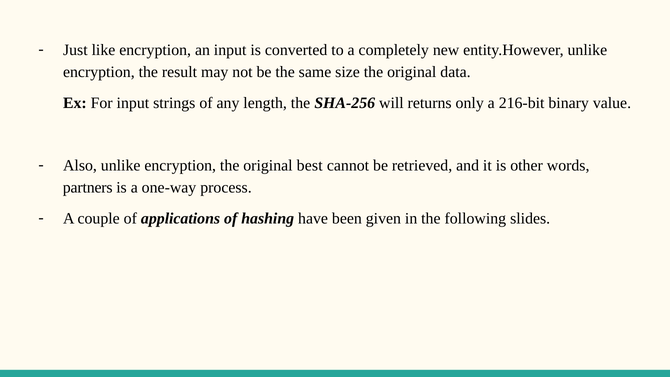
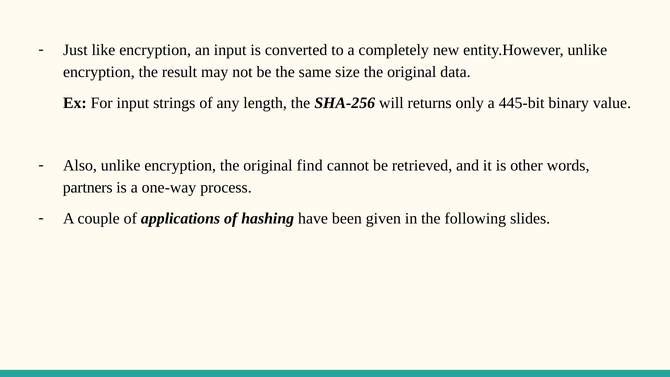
216-bit: 216-bit -> 445-bit
best: best -> find
